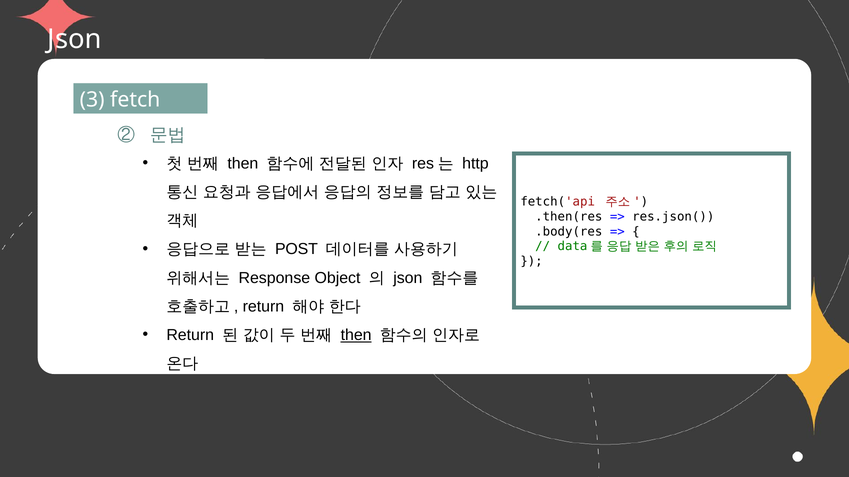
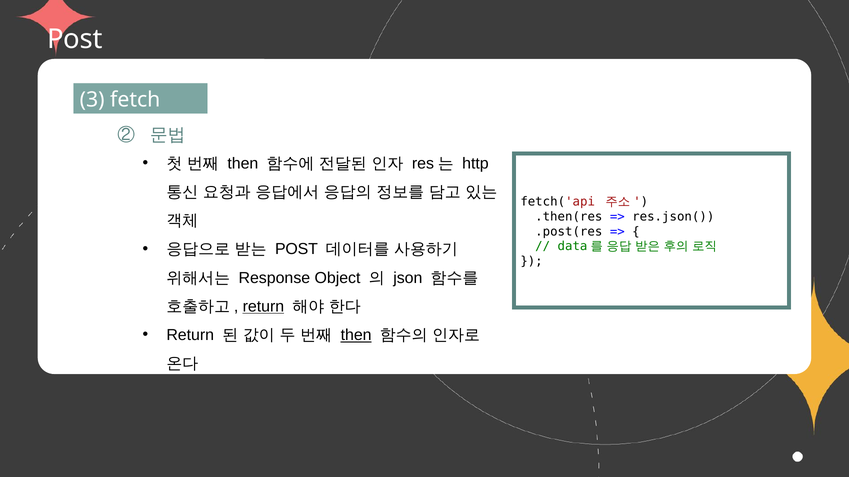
Json at (75, 39): Json -> Post
.body(res: .body(res -> .post(res
return at (263, 307) underline: none -> present
